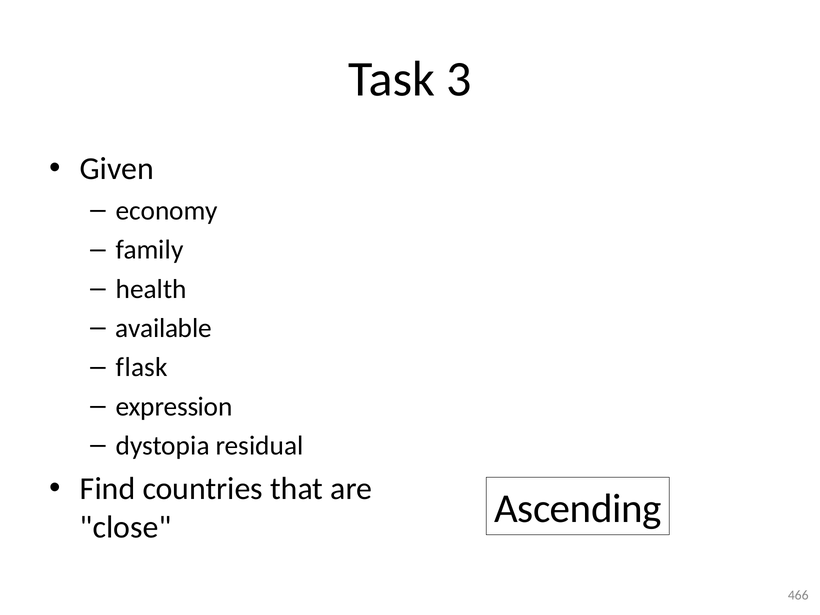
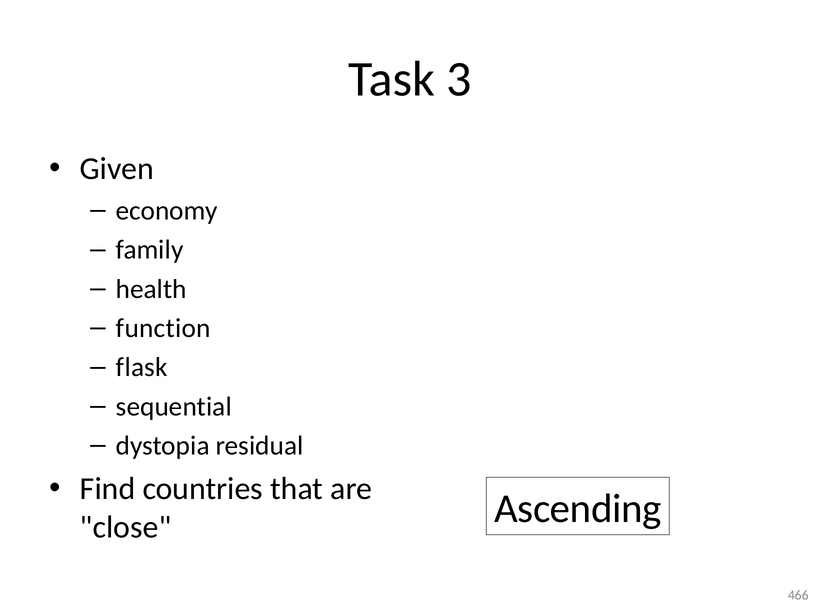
available: available -> function
expression: expression -> sequential
